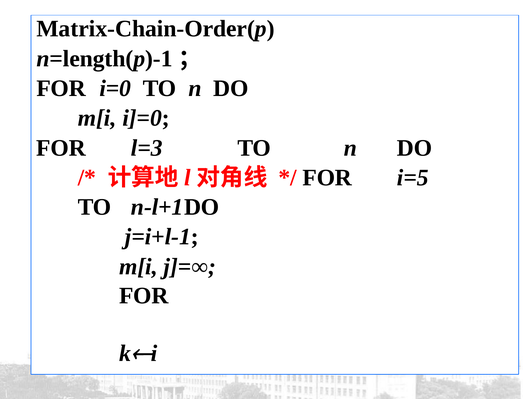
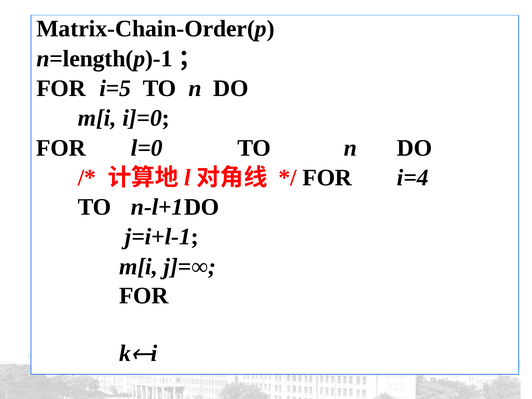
i=0: i=0 -> i=5
l=3: l=3 -> l=0
i=5: i=5 -> i=4
